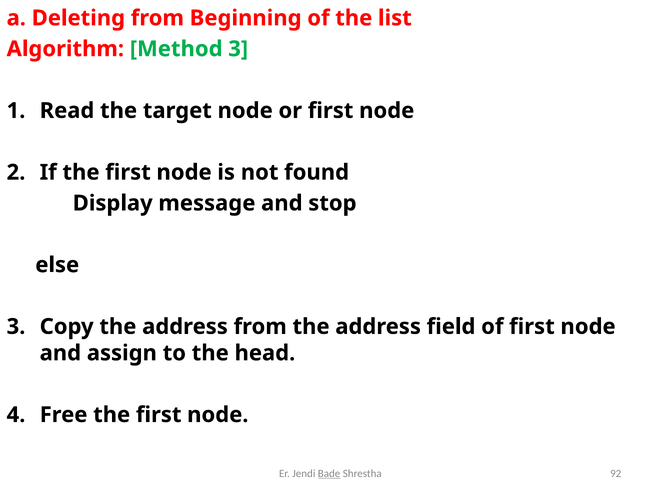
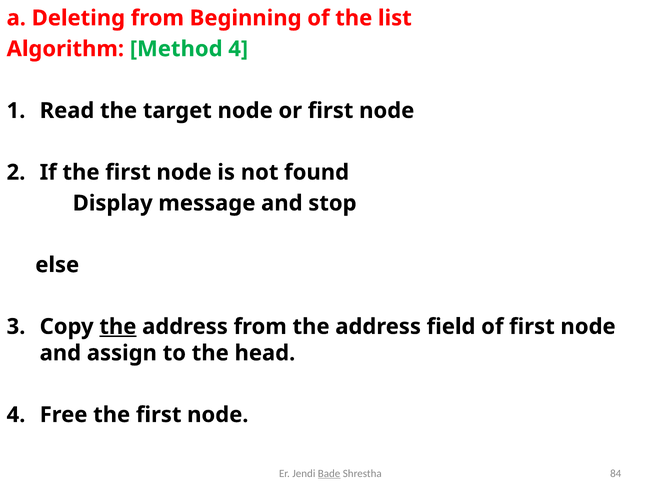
Method 3: 3 -> 4
the at (118, 326) underline: none -> present
92: 92 -> 84
